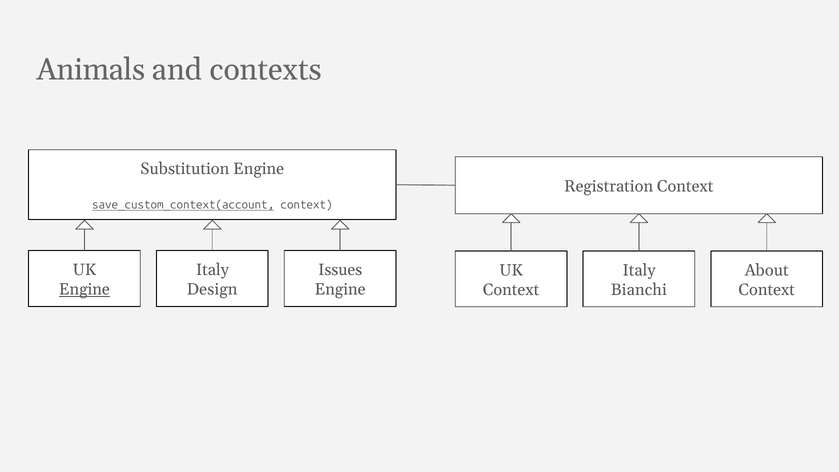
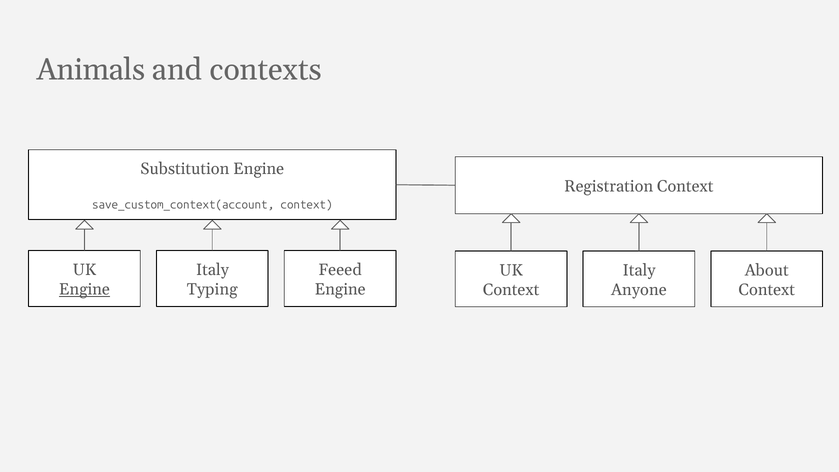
save_custom_context(account underline: present -> none
Issues: Issues -> Feeed
Design: Design -> Typing
Bianchi: Bianchi -> Anyone
